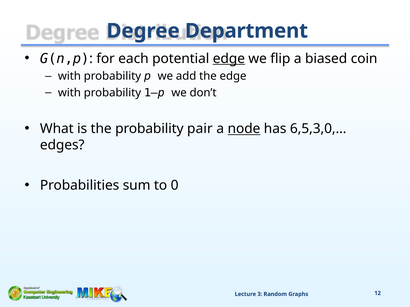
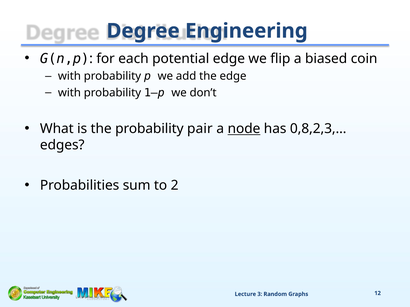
Department: Department -> Engineering
edge at (229, 59) underline: present -> none
6,5,3,0,…: 6,5,3,0,… -> 0,8,2,3,…
0: 0 -> 2
